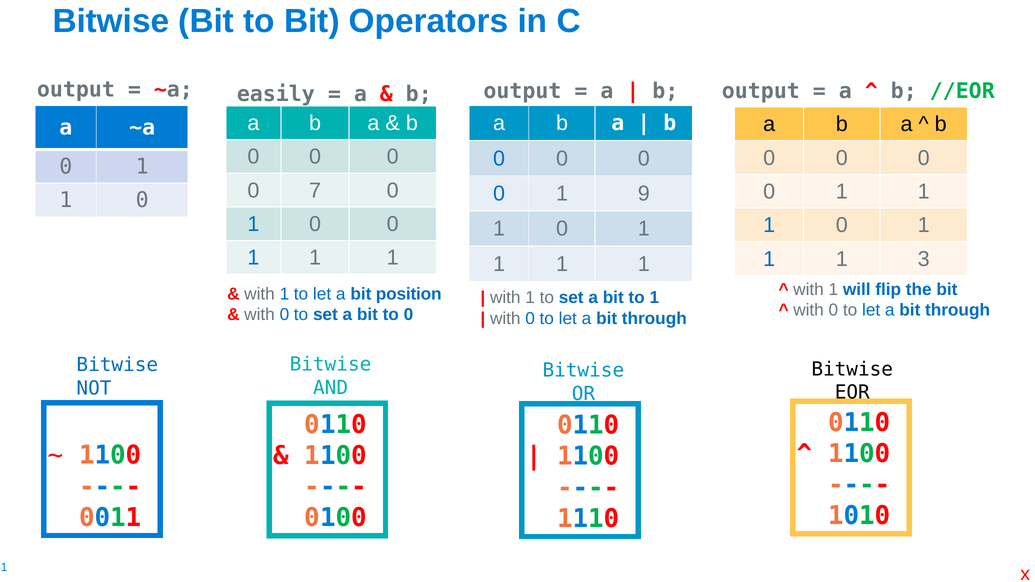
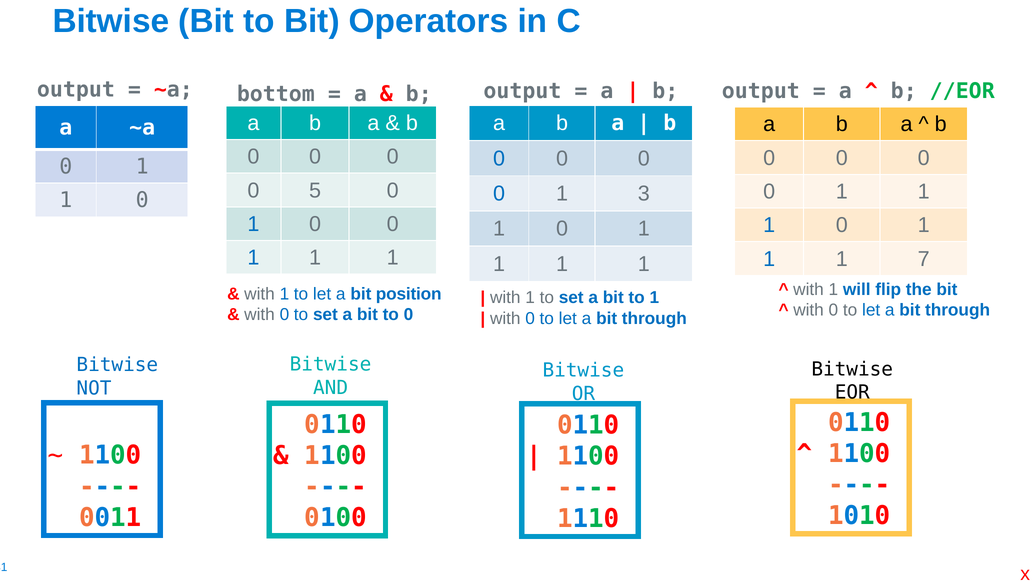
easily: easily -> bottom
7: 7 -> 5
9: 9 -> 3
3: 3 -> 7
